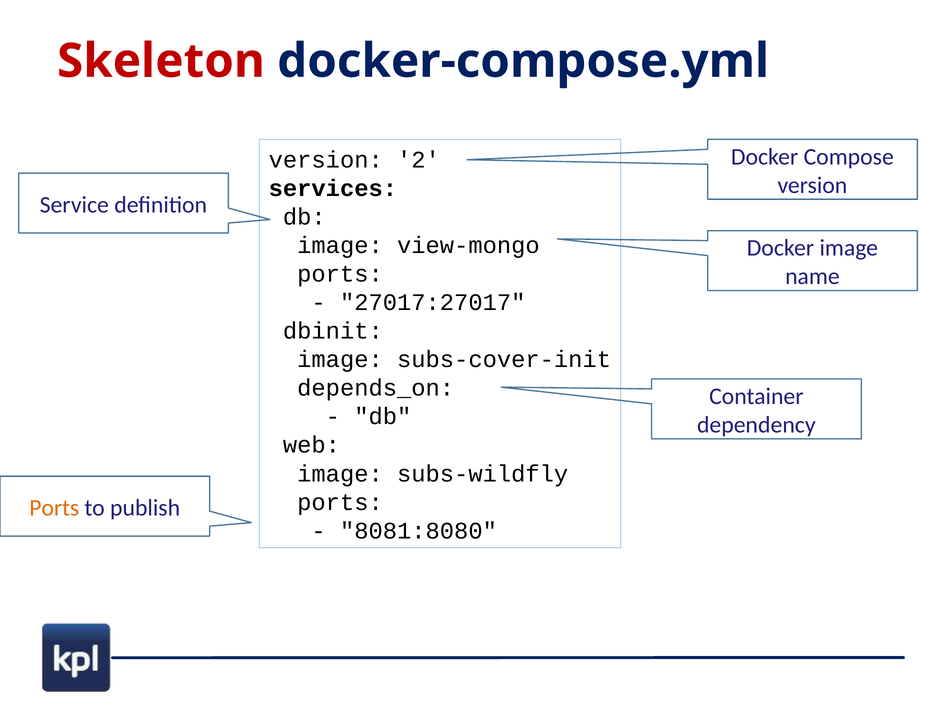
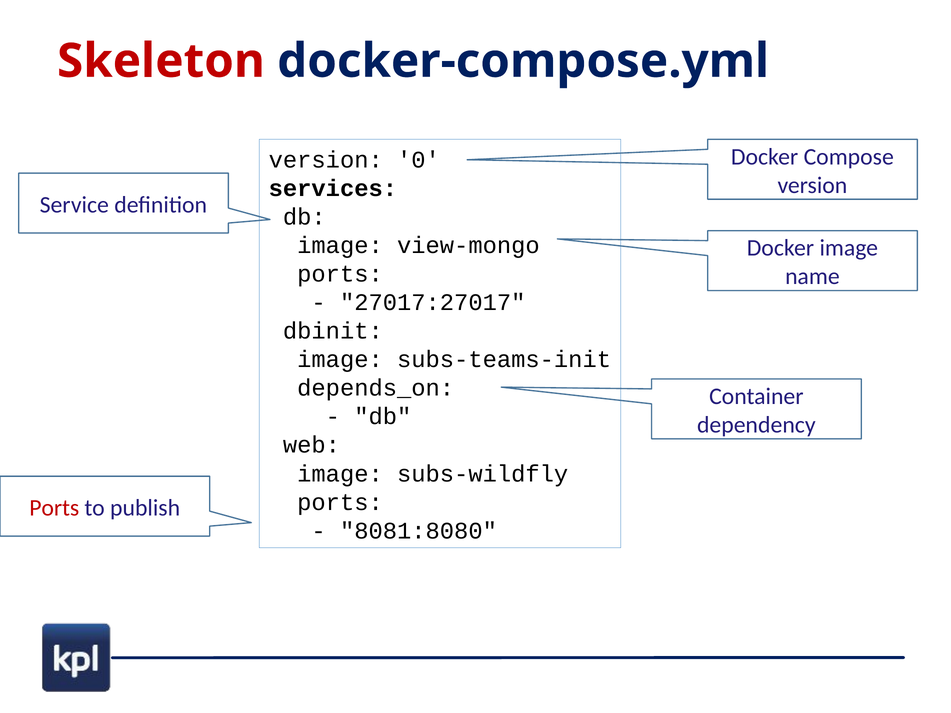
2: 2 -> 0
subs-cover-init: subs-cover-init -> subs-teams-init
Ports at (54, 508) colour: orange -> red
